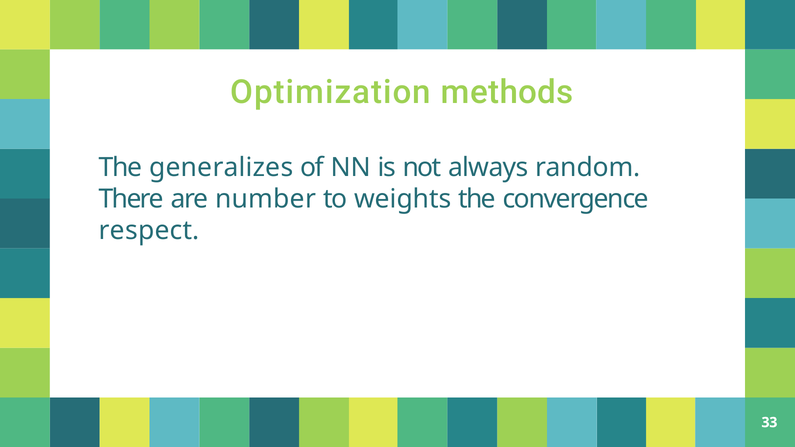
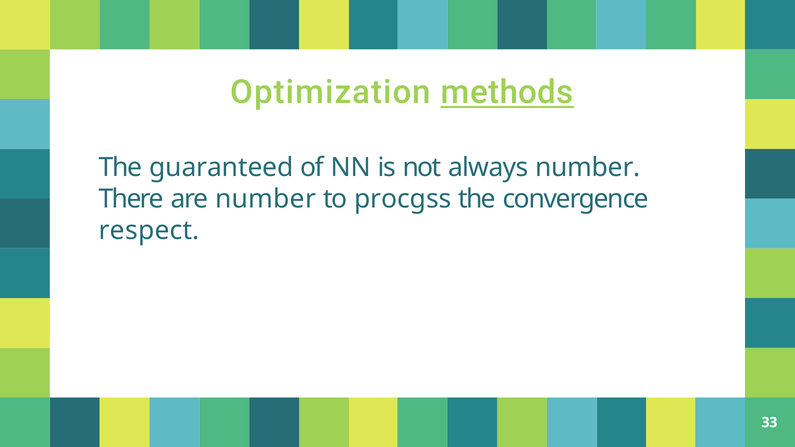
methods underline: none -> present
generalizes: generalizes -> guaranteed
always random: random -> number
weights: weights -> procgss
